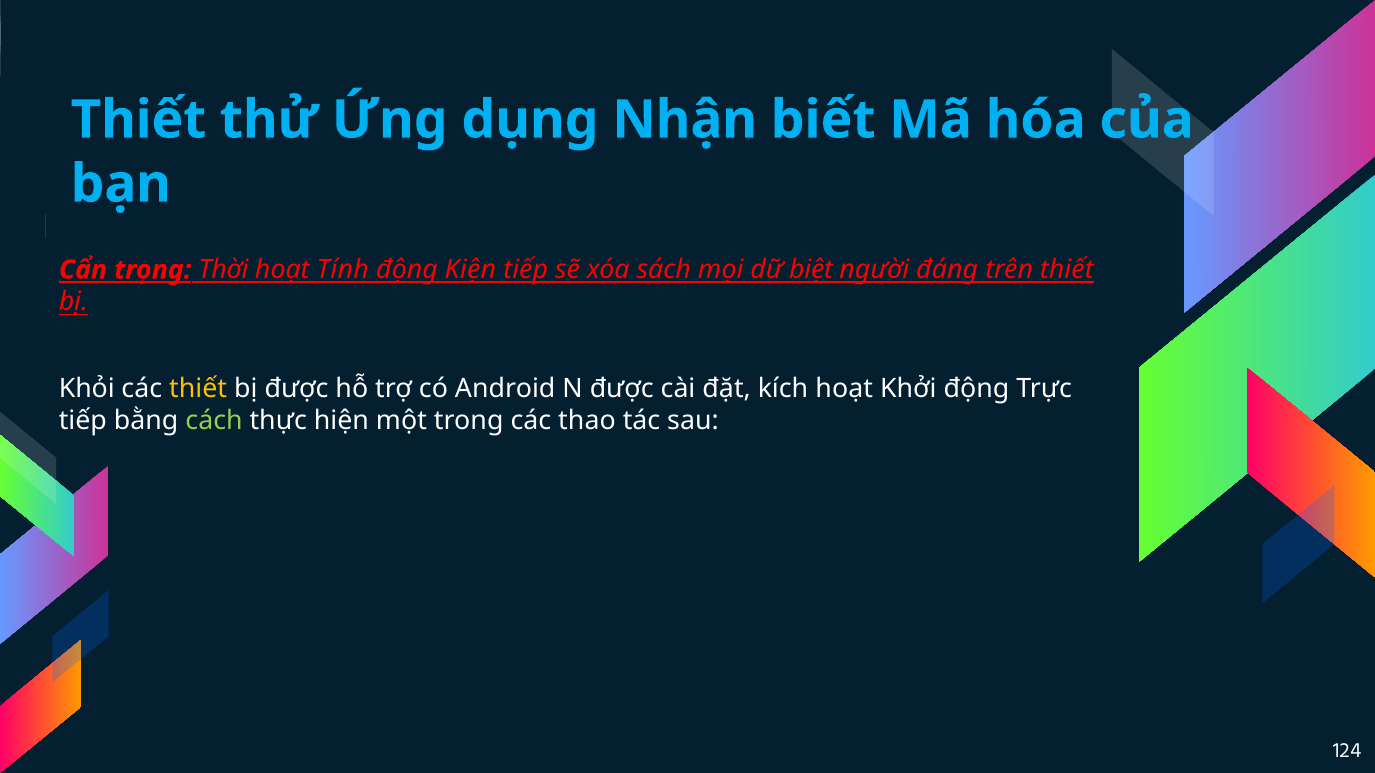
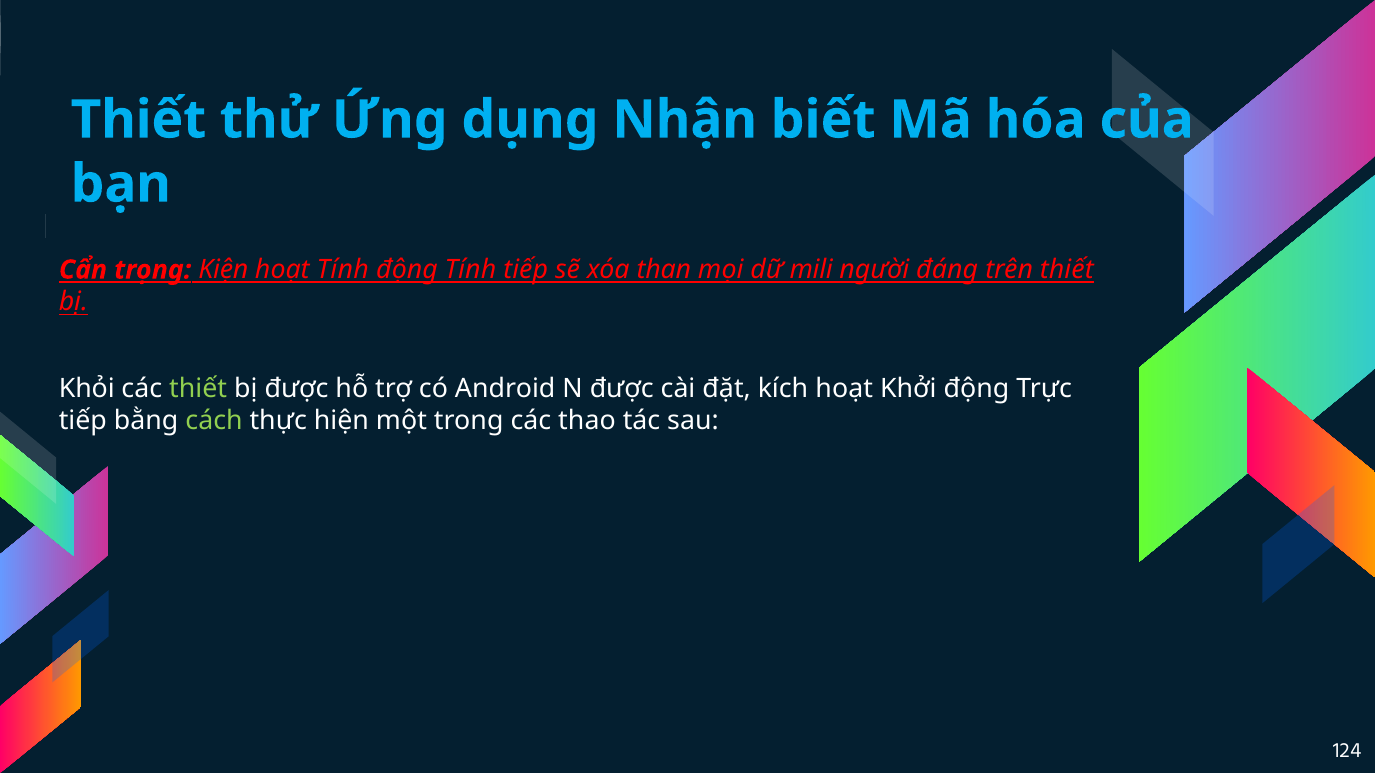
Thời: Thời -> Kiện
động Kiện: Kiện -> Tính
sách: sách -> than
biệt: biệt -> mili
thiết at (198, 389) colour: yellow -> light green
